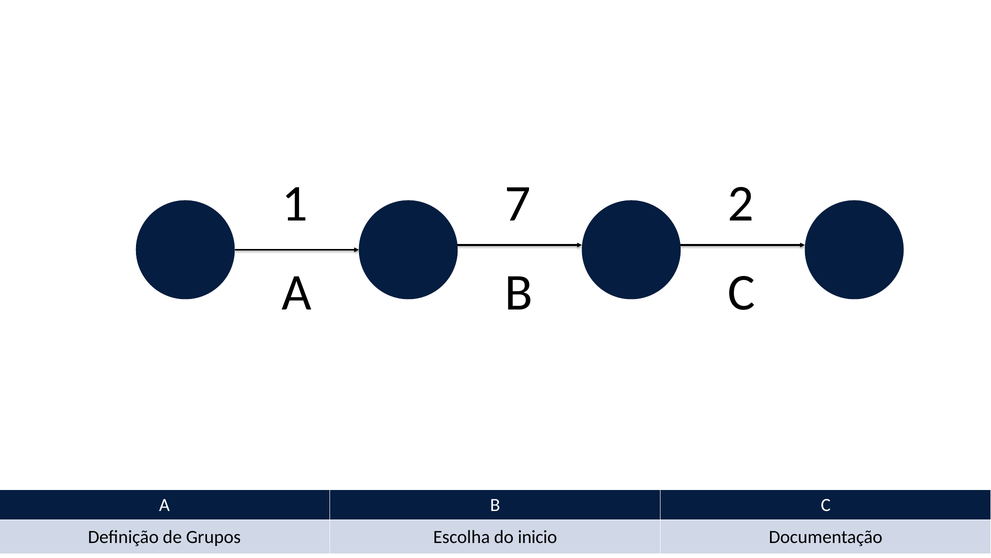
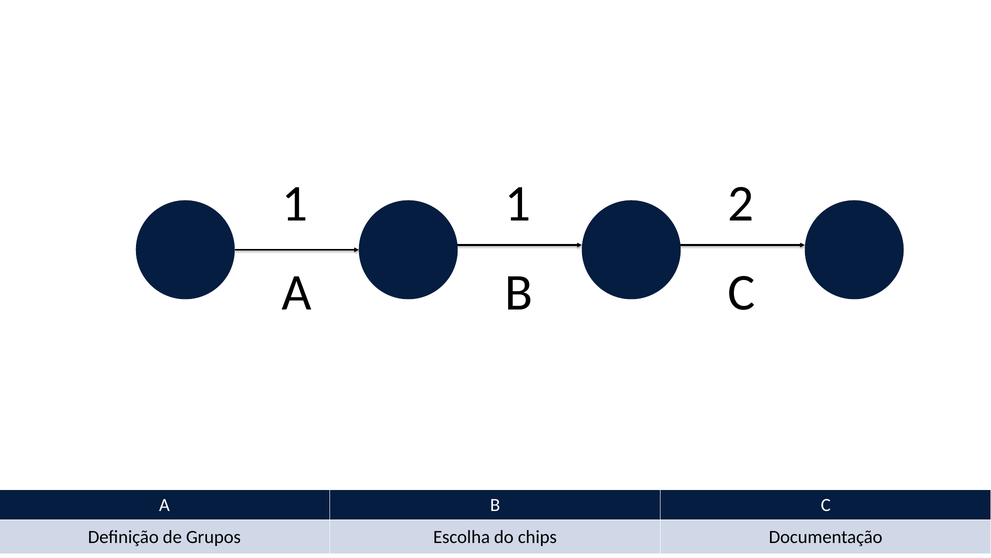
1 7: 7 -> 1
inicio: inicio -> chips
